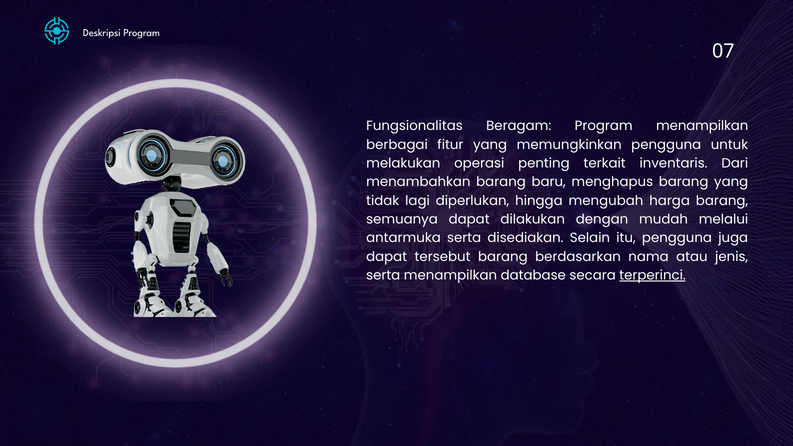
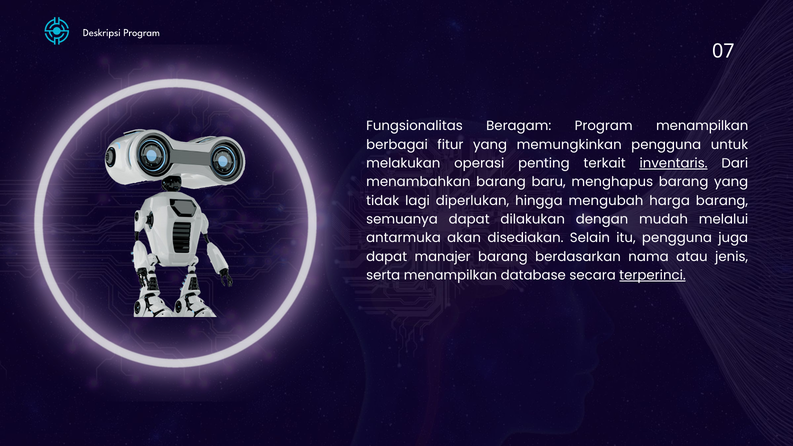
inventaris underline: none -> present
antarmuka serta: serta -> akan
tersebut: tersebut -> manajer
